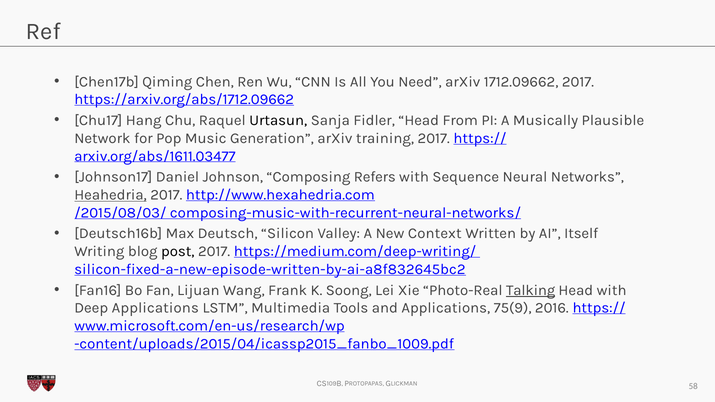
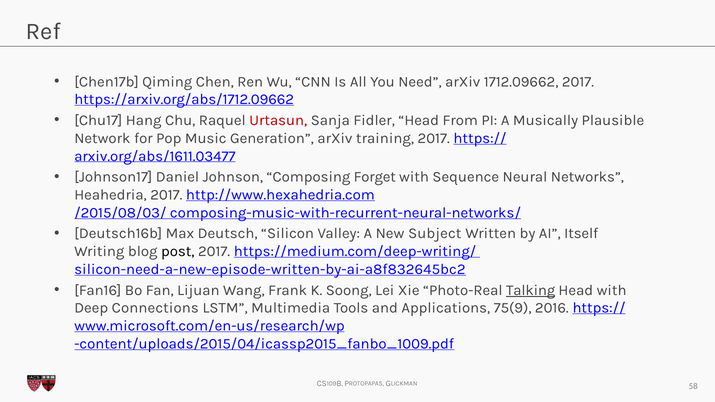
Urtasun colour: black -> red
Refers: Refers -> Forget
Heahedria underline: present -> none
Context: Context -> Subject
silicon-fixed-a-new-episode-written-by-ai-a8f832645bc2: silicon-fixed-a-new-episode-written-by-ai-a8f832645bc2 -> silicon-need-a-new-episode-written-by-ai-a8f832645bc2
Deep Applications: Applications -> Connections
